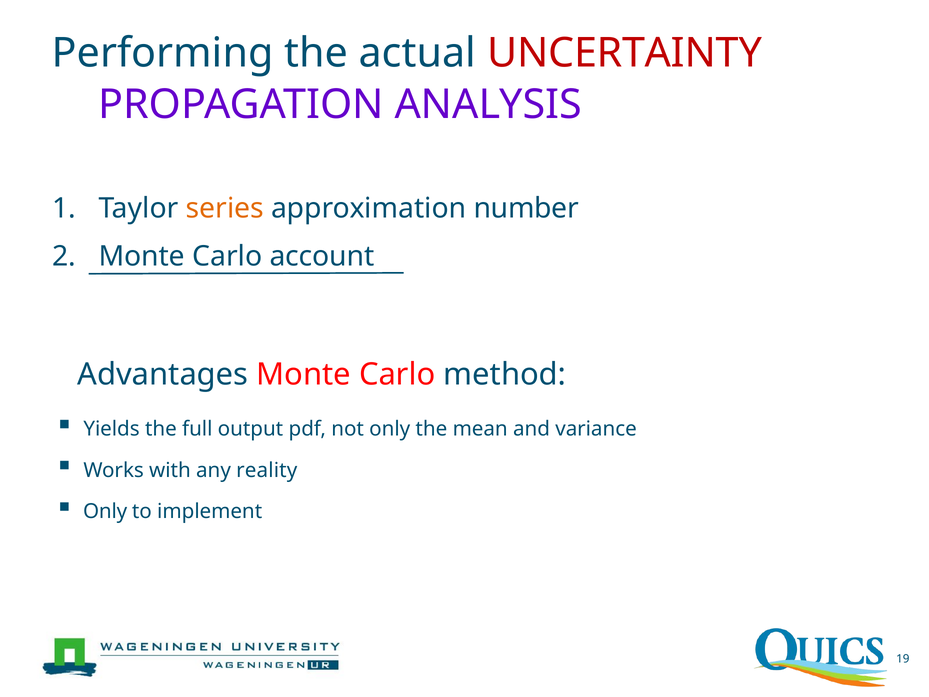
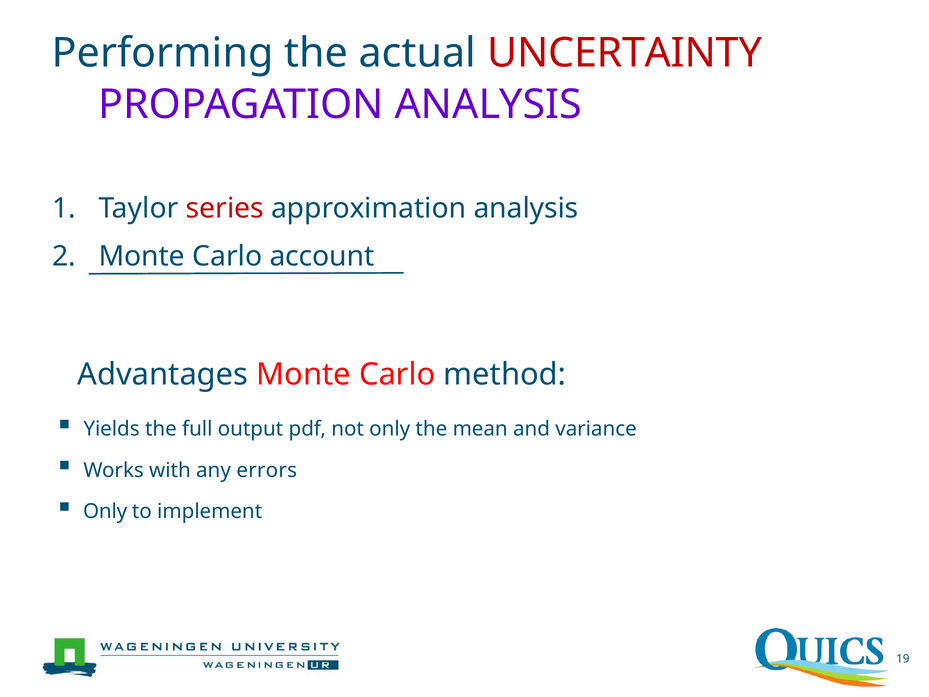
series colour: orange -> red
approximation number: number -> analysis
reality: reality -> errors
